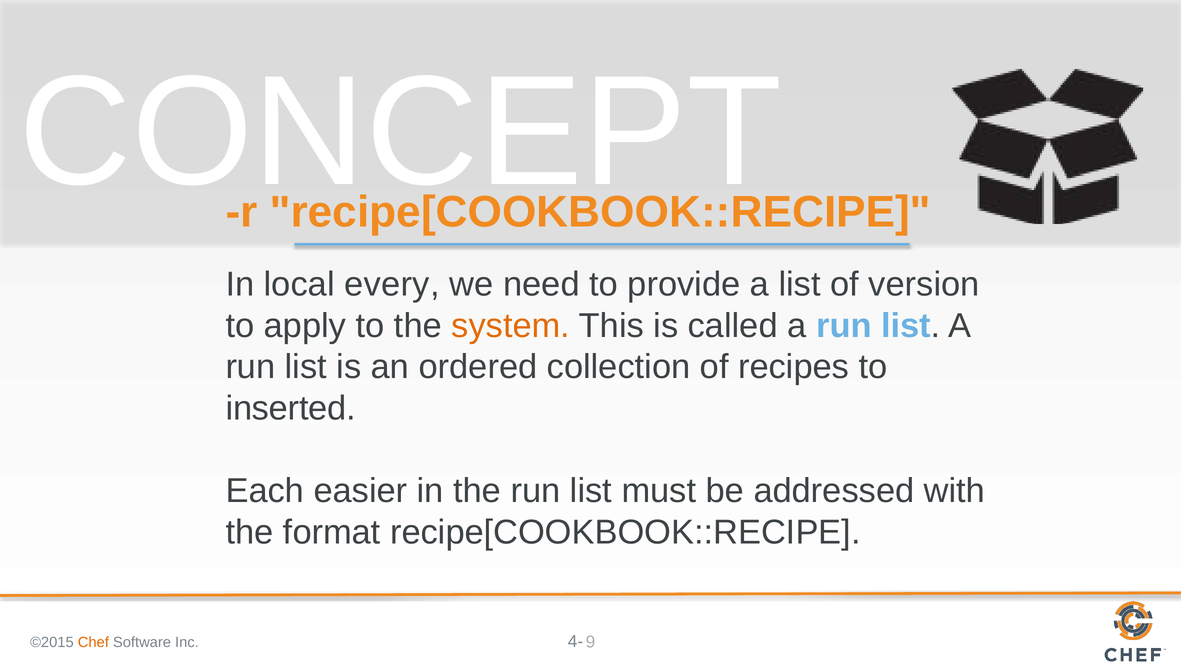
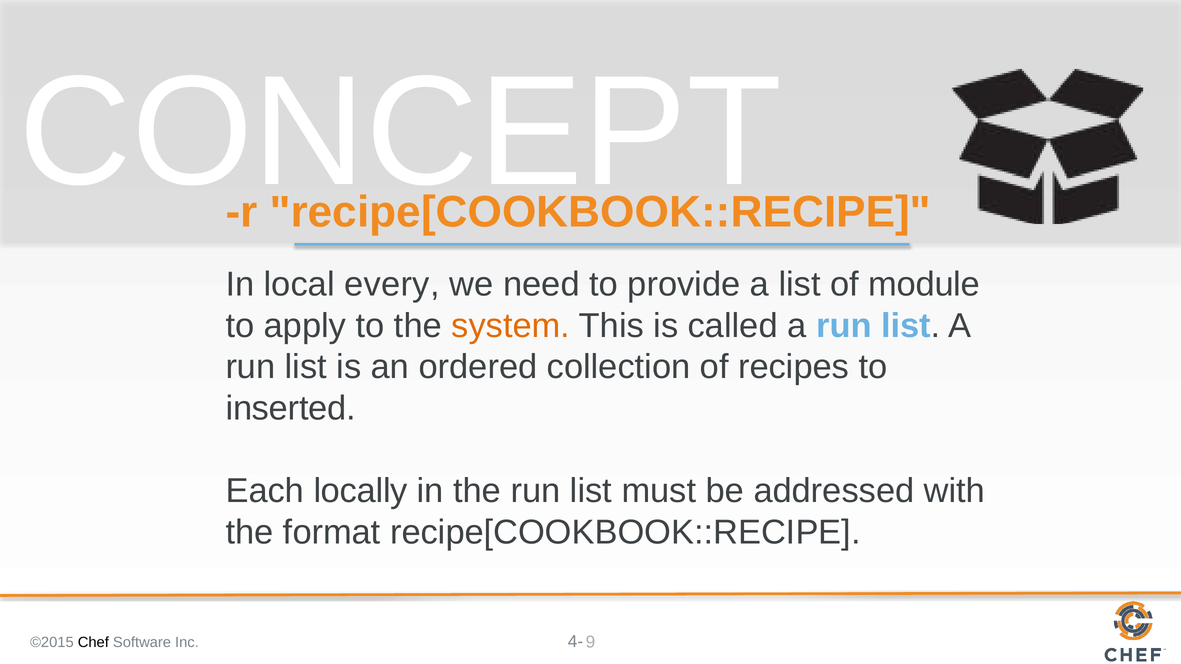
version: version -> module
easier: easier -> locally
Chef colour: orange -> black
